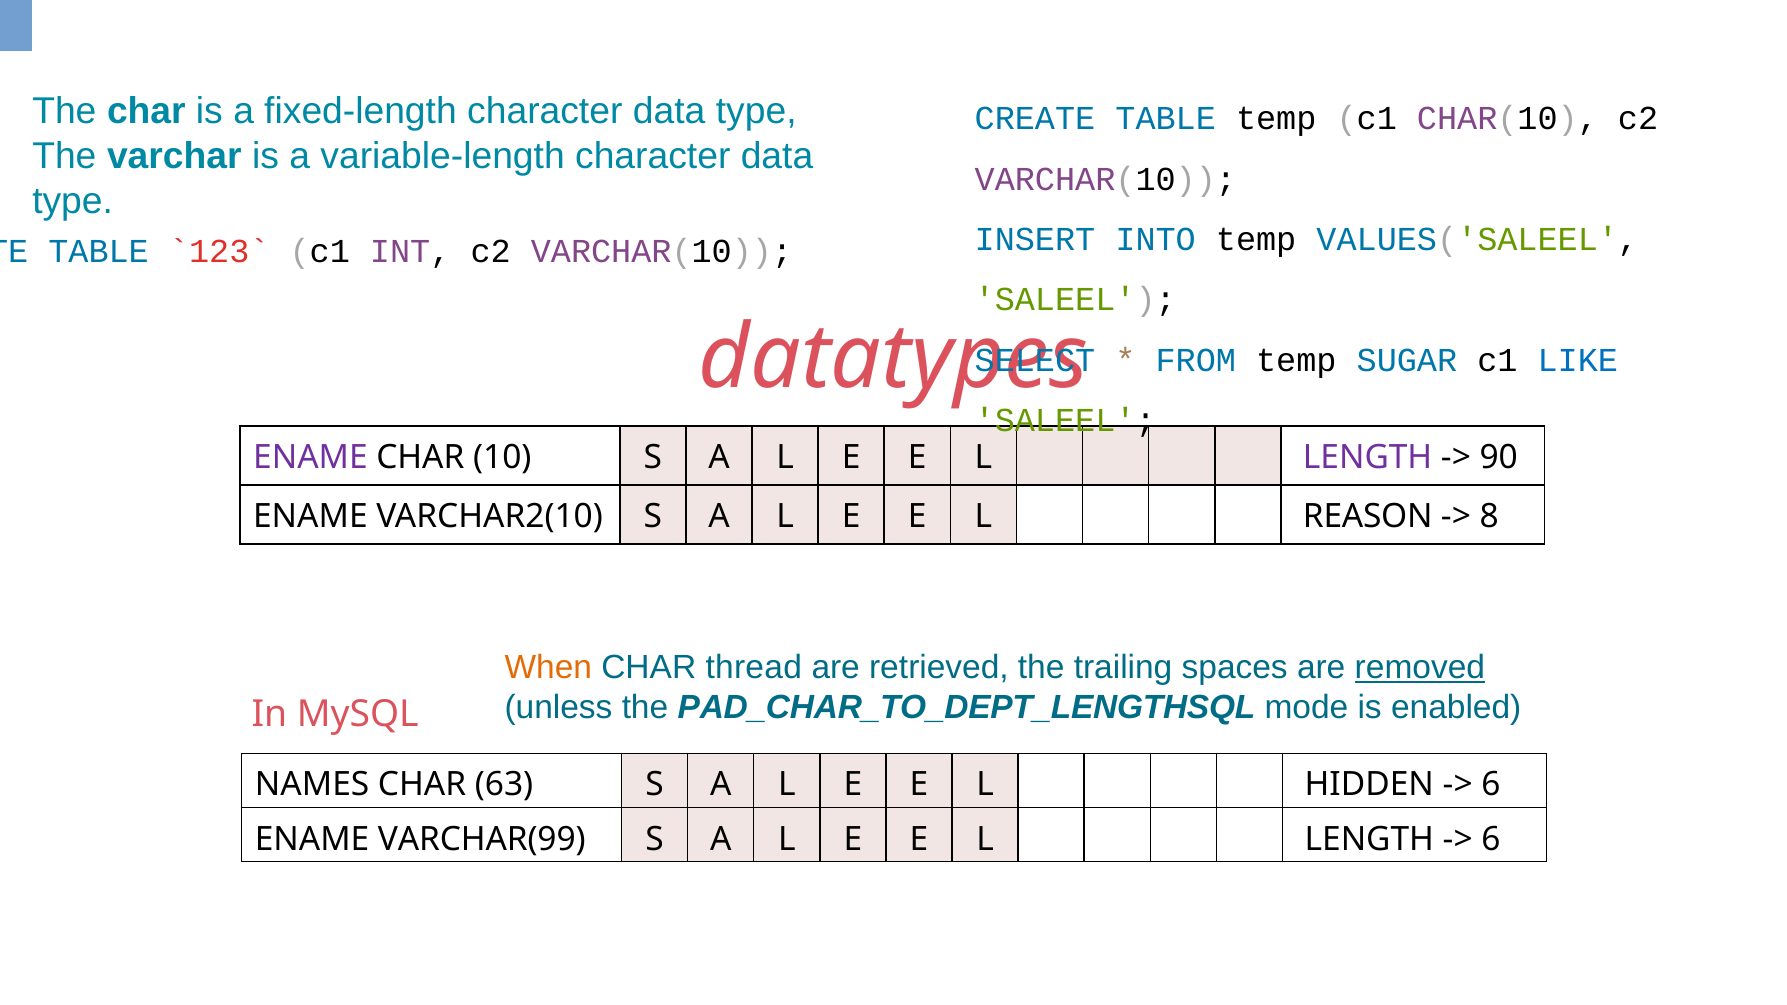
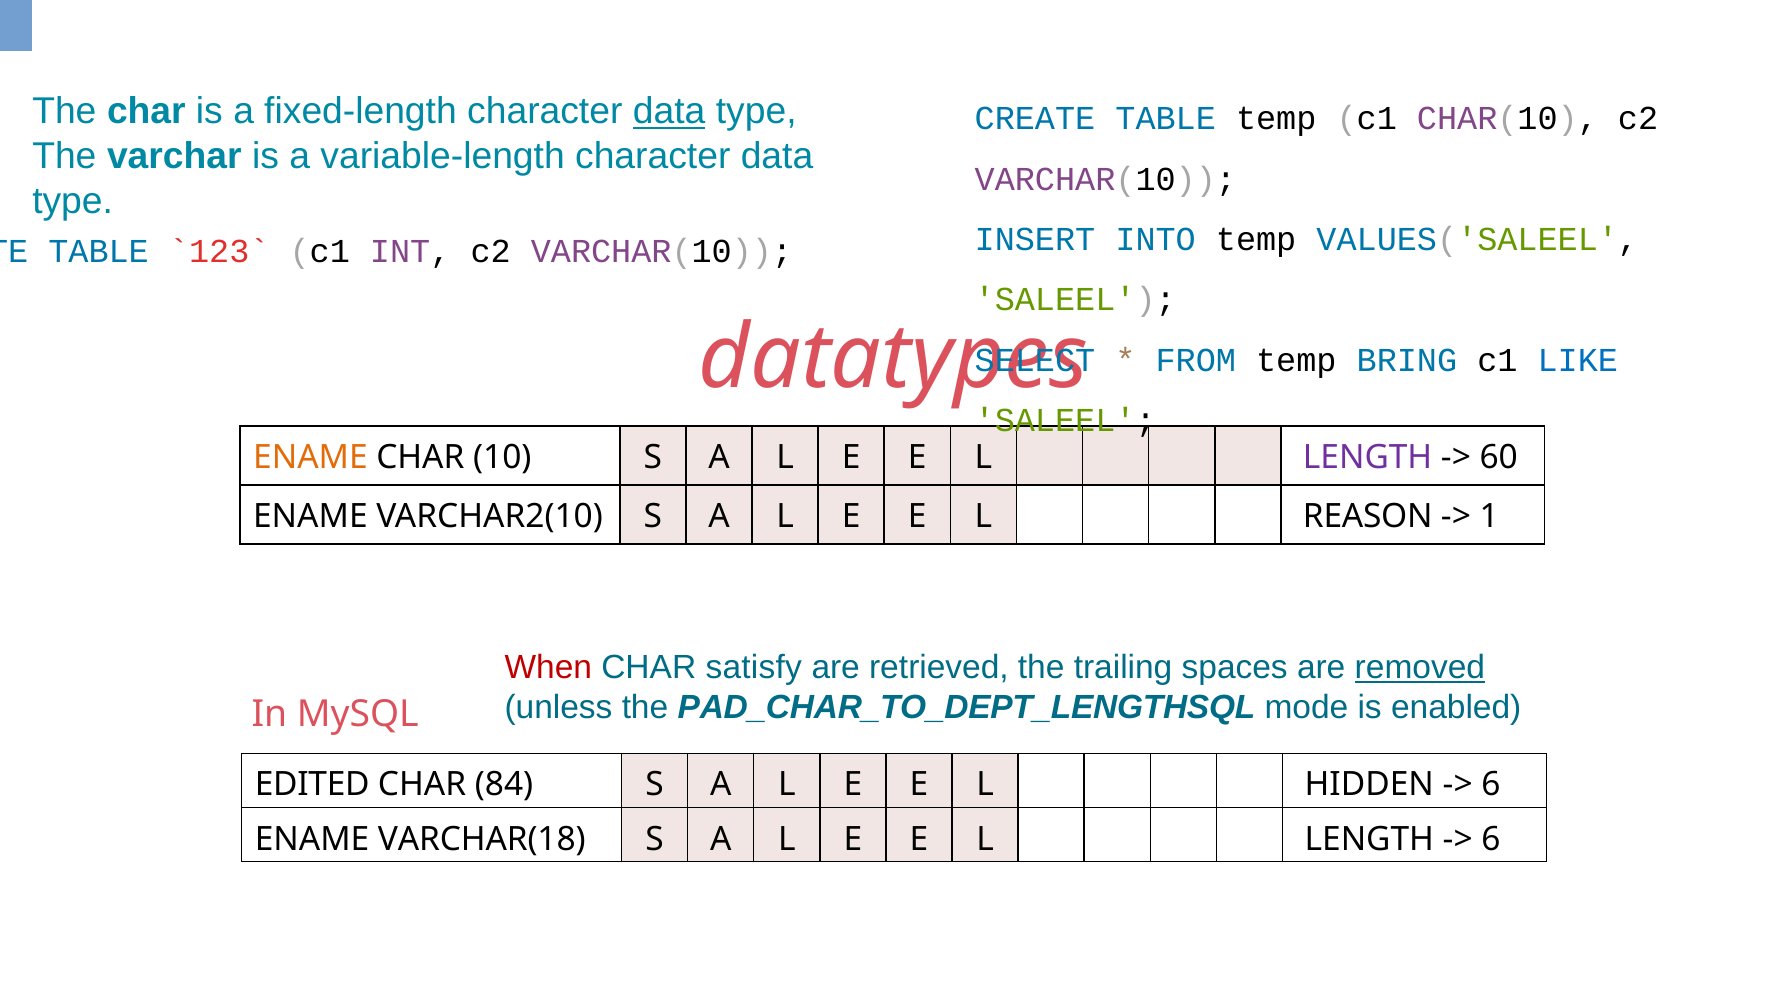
data at (669, 112) underline: none -> present
SUGAR: SUGAR -> BRING
ENAME at (310, 457) colour: purple -> orange
90: 90 -> 60
8: 8 -> 1
When colour: orange -> red
thread: thread -> satisfy
NAMES: NAMES -> EDITED
63: 63 -> 84
VARCHAR(99: VARCHAR(99 -> VARCHAR(18
